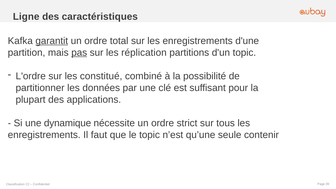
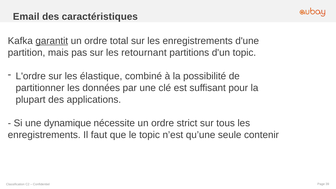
Ligne: Ligne -> Email
pas underline: present -> none
réplication: réplication -> retournant
constitué: constitué -> élastique
